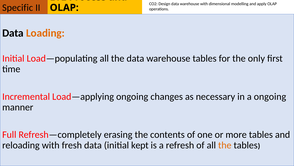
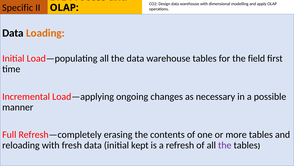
only: only -> field
a ongoing: ongoing -> possible
the at (225, 145) colour: orange -> purple
